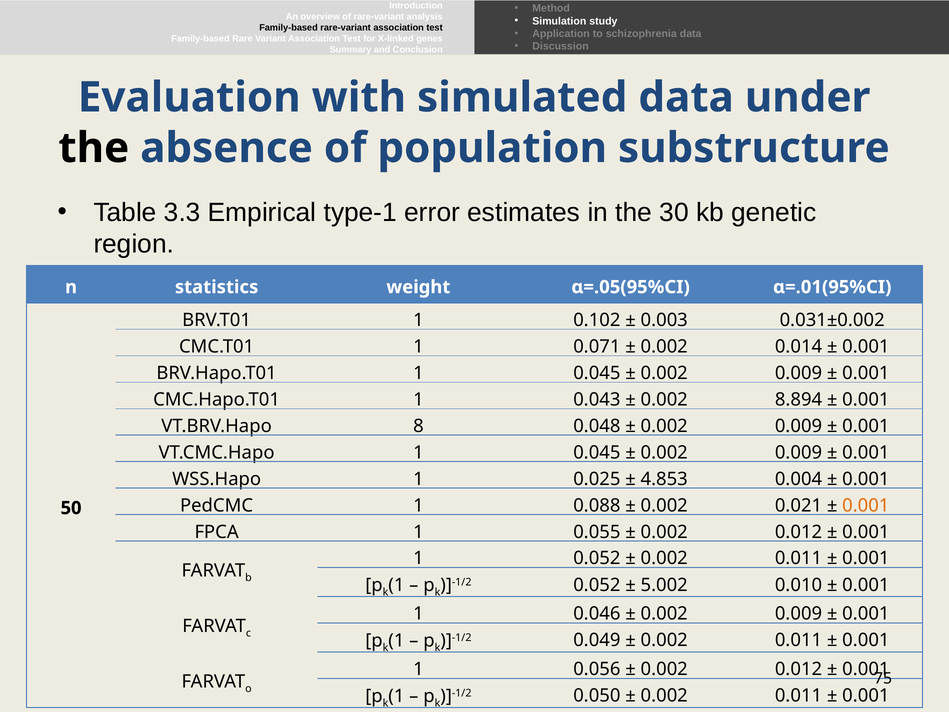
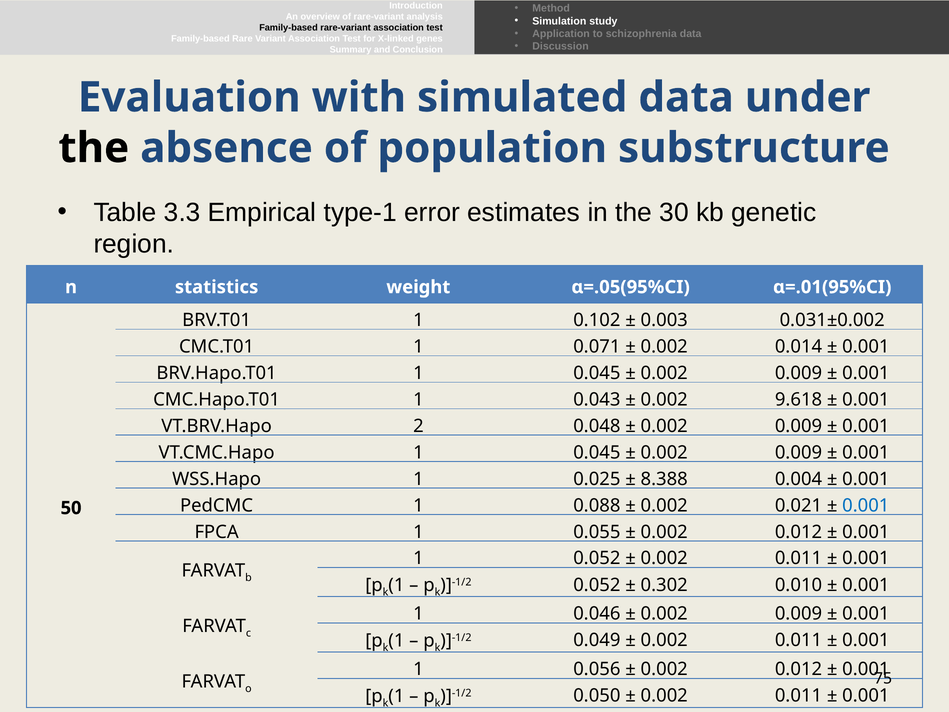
8.894: 8.894 -> 9.618
8: 8 -> 2
4.853: 4.853 -> 8.388
0.001 at (866, 505) colour: orange -> blue
5.002: 5.002 -> 0.302
